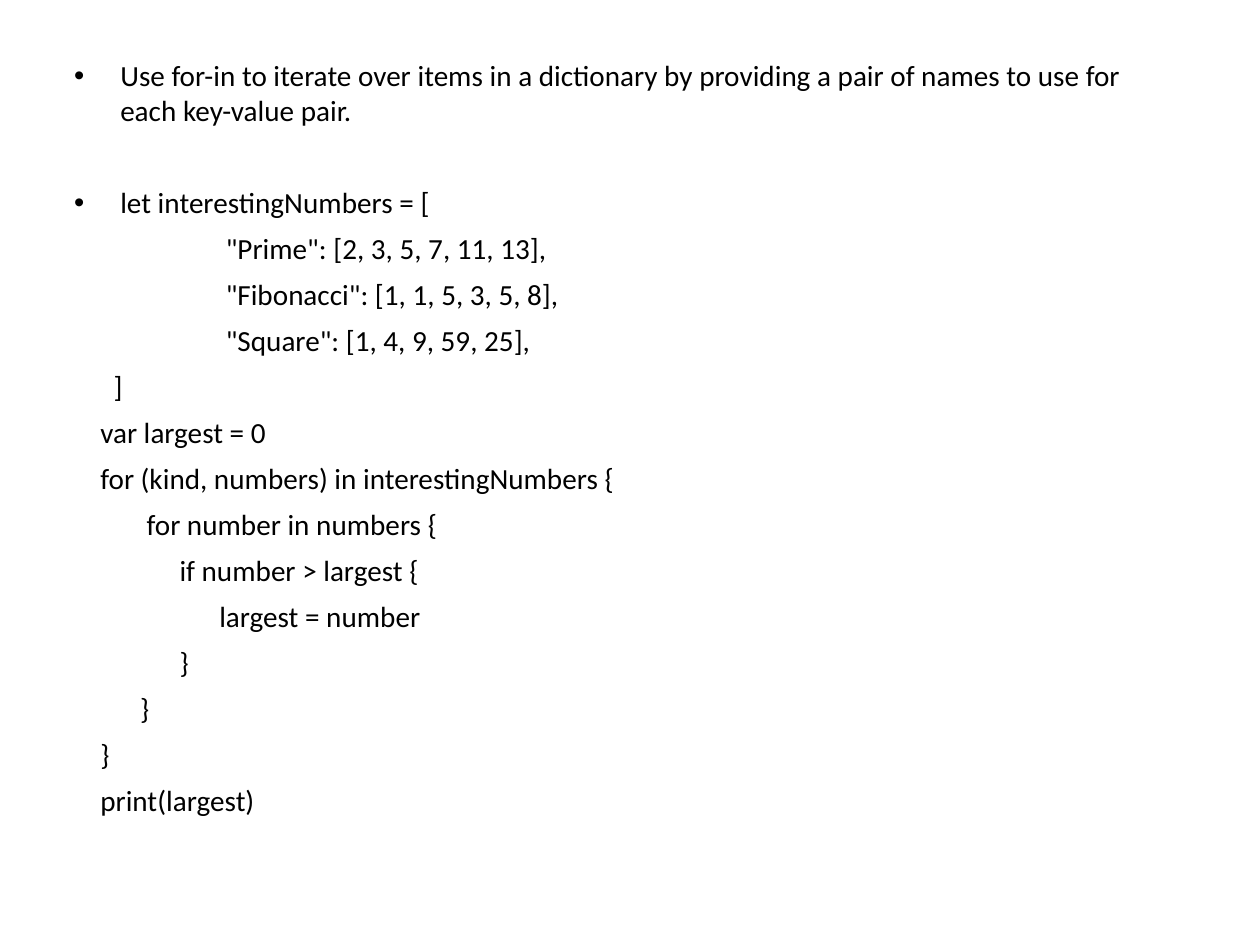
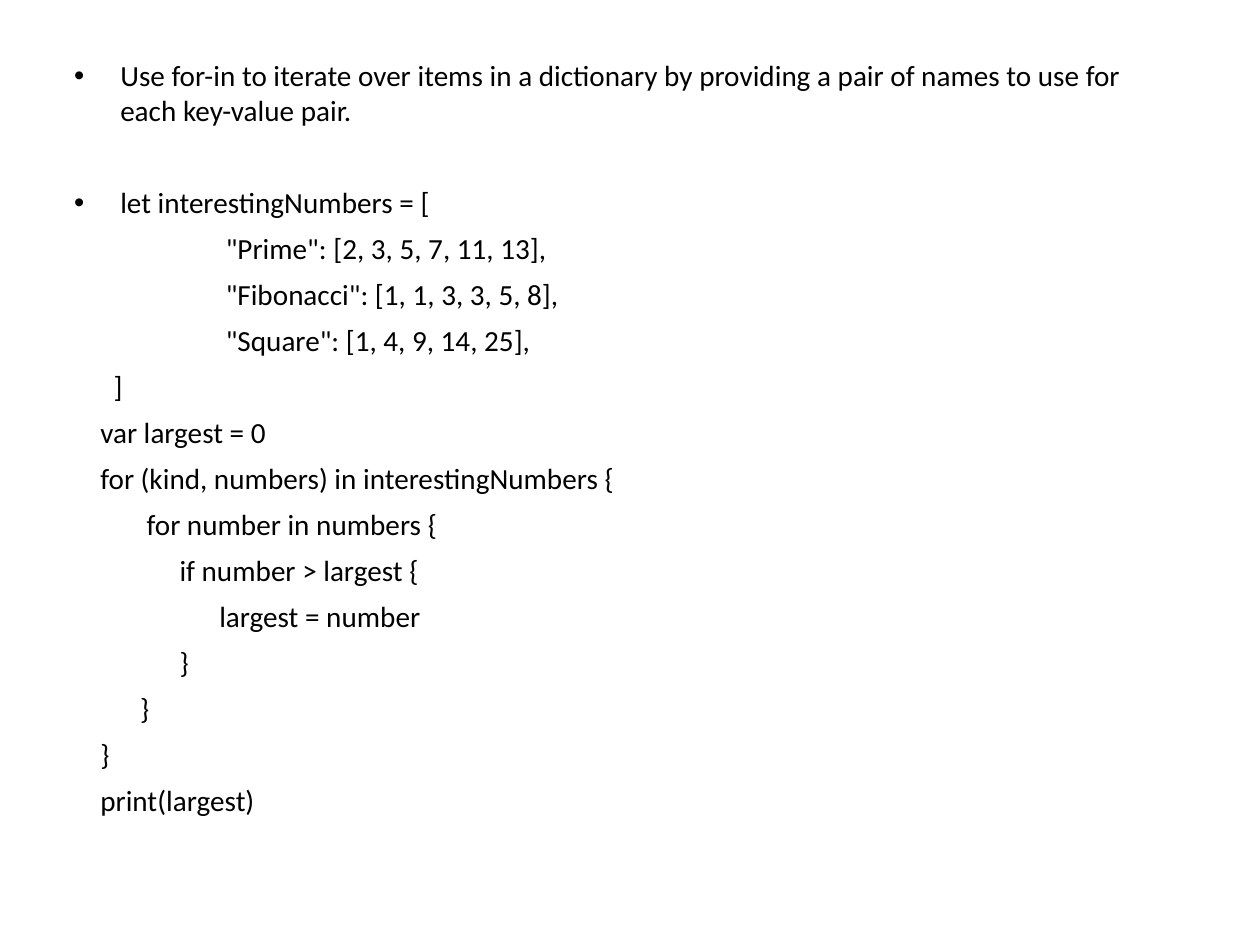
1 5: 5 -> 3
59: 59 -> 14
